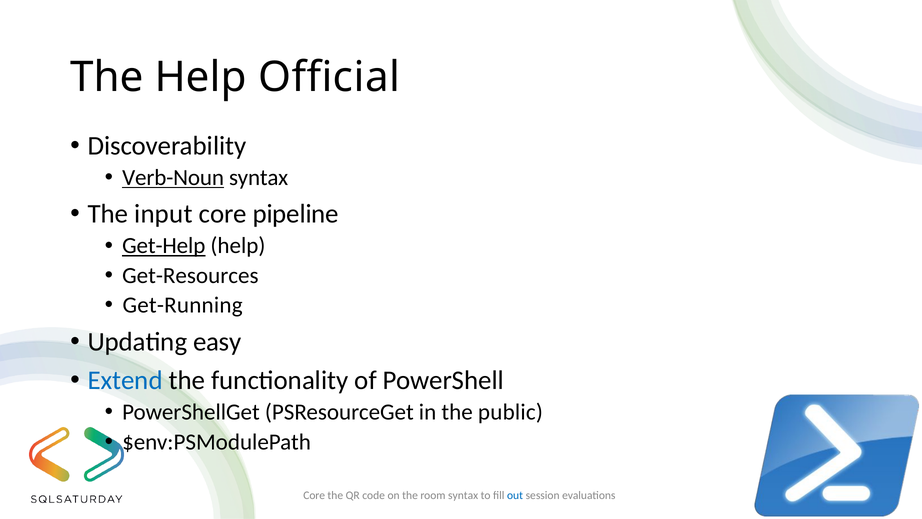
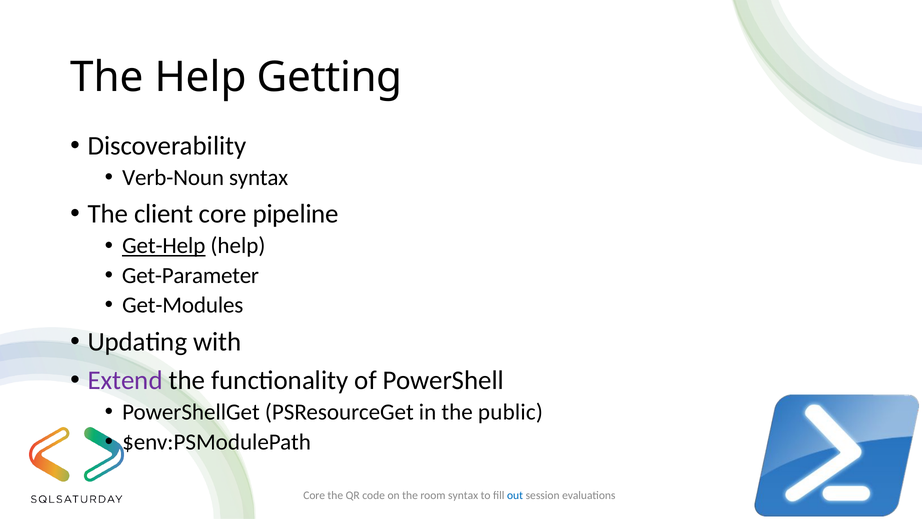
Official: Official -> Getting
Verb-Noun underline: present -> none
input: input -> client
Get-Resources: Get-Resources -> Get-Parameter
Get-Running: Get-Running -> Get-Modules
easy: easy -> with
Extend colour: blue -> purple
